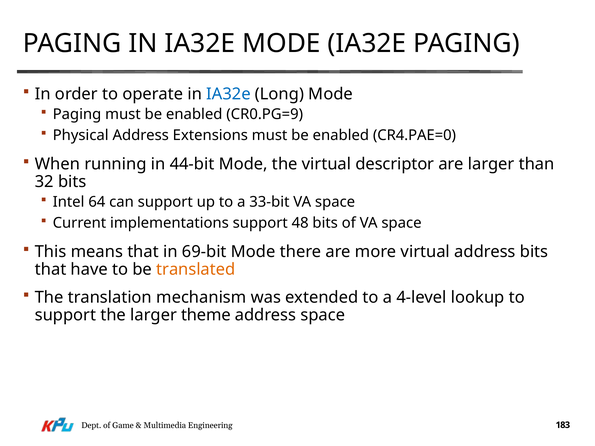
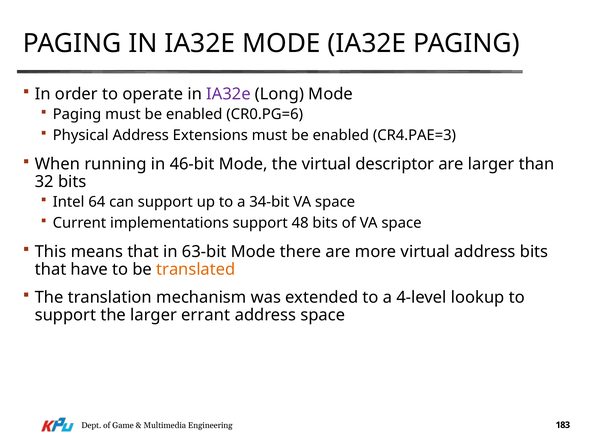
IA32e at (228, 94) colour: blue -> purple
CR0.PG=9: CR0.PG=9 -> CR0.PG=6
CR4.PAE=0: CR4.PAE=0 -> CR4.PAE=3
44-bit: 44-bit -> 46-bit
33-bit: 33-bit -> 34-bit
69-bit: 69-bit -> 63-bit
theme: theme -> errant
